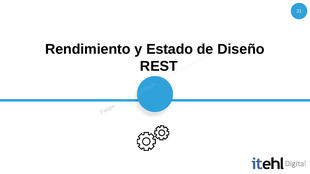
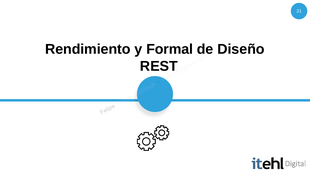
Estado: Estado -> Formal
